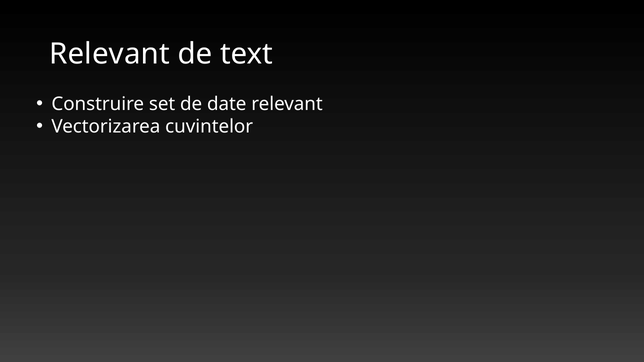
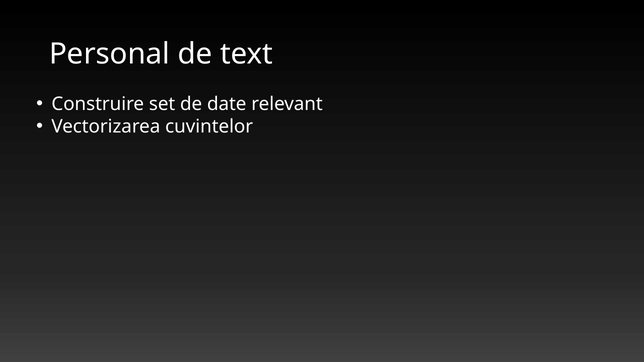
Relevant at (109, 54): Relevant -> Personal
